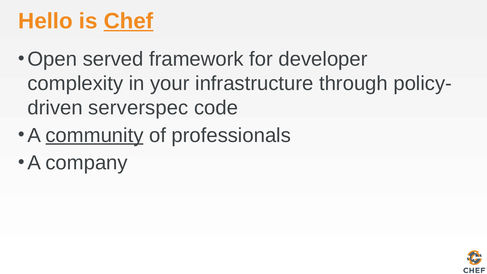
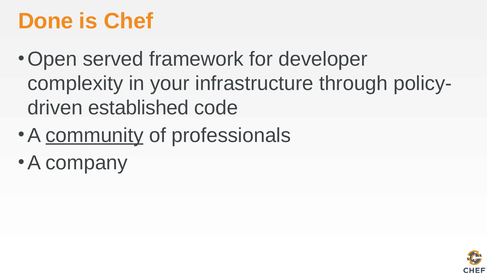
Hello: Hello -> Done
Chef underline: present -> none
serverspec: serverspec -> established
